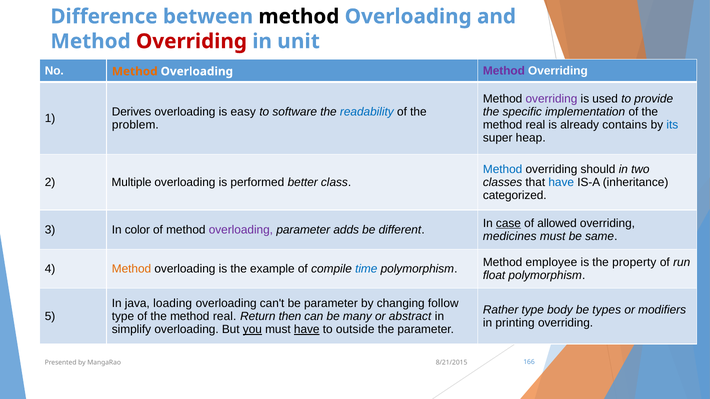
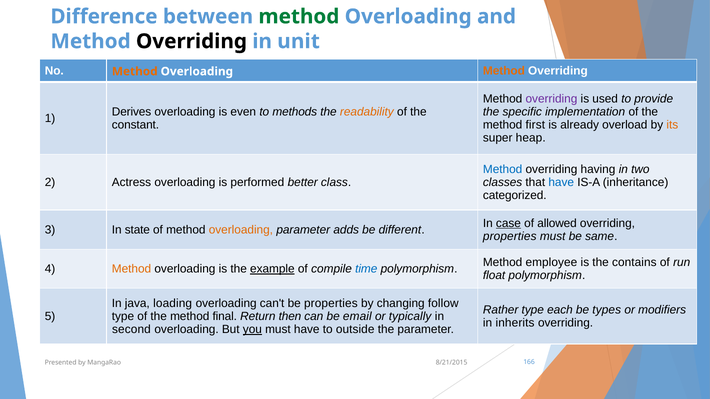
method at (299, 17) colour: black -> green
Overriding at (191, 41) colour: red -> black
Method at (504, 71) colour: purple -> orange
easy: easy -> even
software: software -> methods
readability colour: blue -> orange
problem: problem -> constant
real at (535, 125): real -> first
contains: contains -> overload
its colour: blue -> orange
should: should -> having
Multiple: Multiple -> Actress
color: color -> state
overloading at (241, 230) colour: purple -> orange
medicines at (510, 237): medicines -> properties
property: property -> contains
example underline: none -> present
be parameter: parameter -> properties
body: body -> each
real at (225, 317): real -> final
many: many -> email
abstract: abstract -> typically
printing: printing -> inherits
simplify: simplify -> second
have at (307, 330) underline: present -> none
